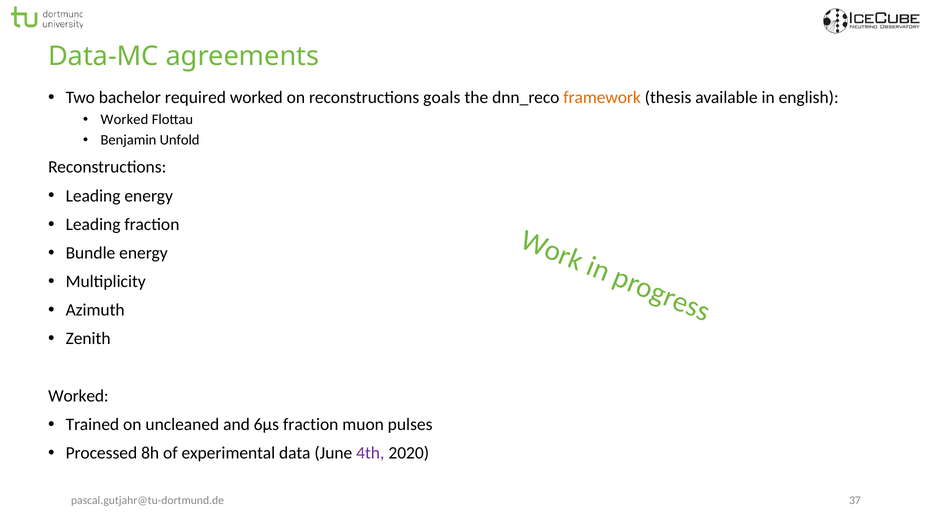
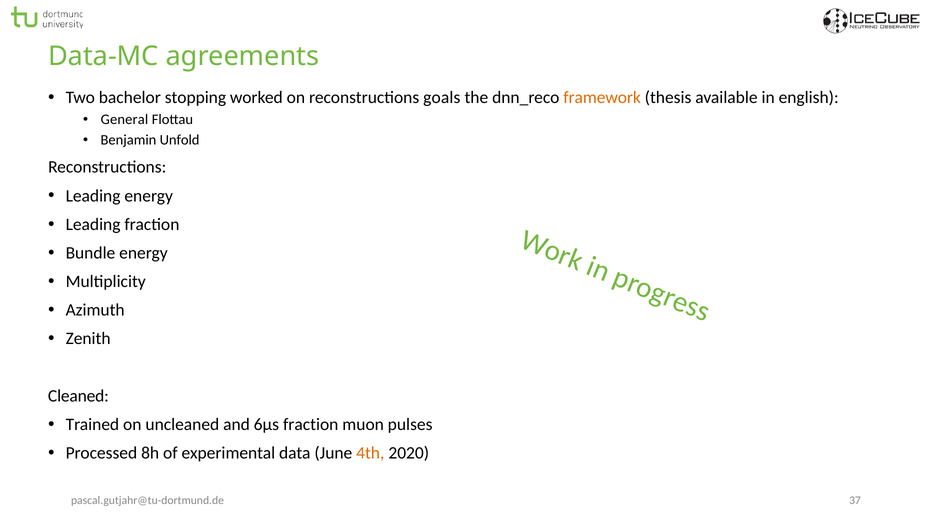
required: required -> stopping
Worked at (124, 120): Worked -> General
Worked at (78, 396): Worked -> Cleaned
4th colour: purple -> orange
